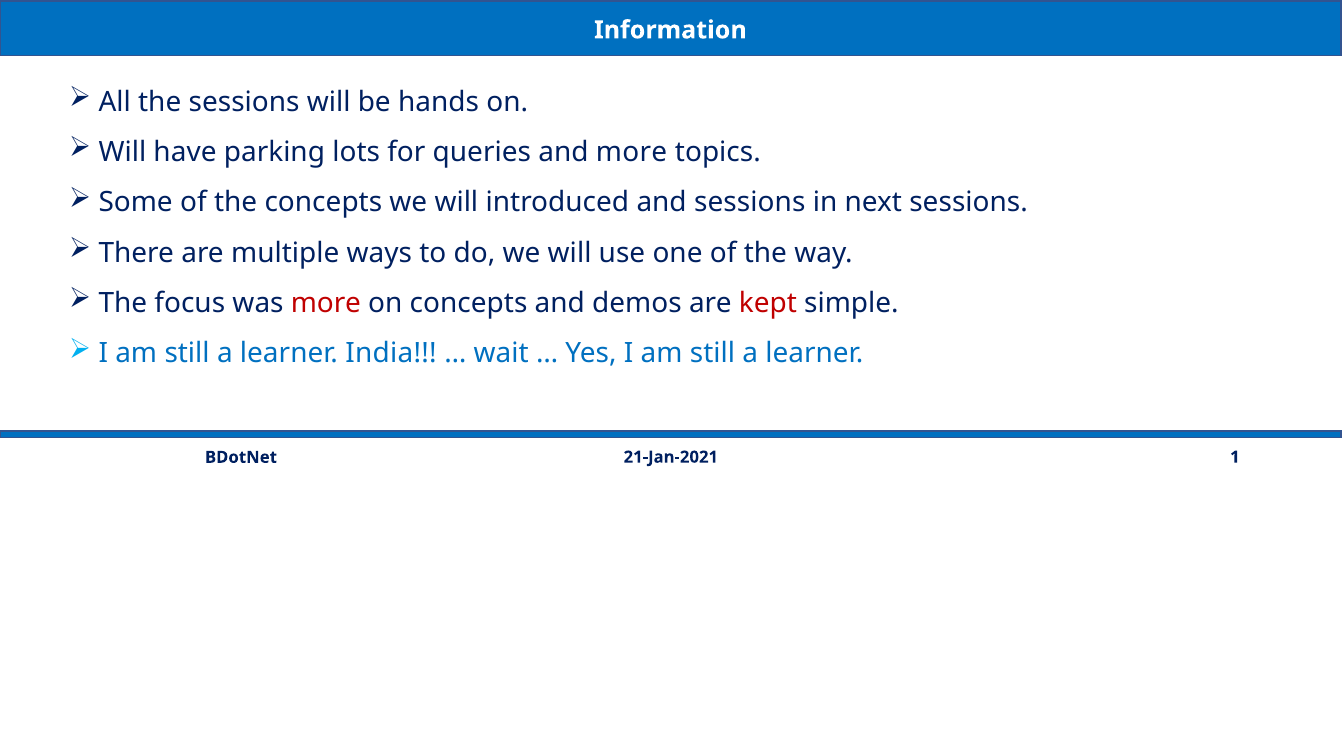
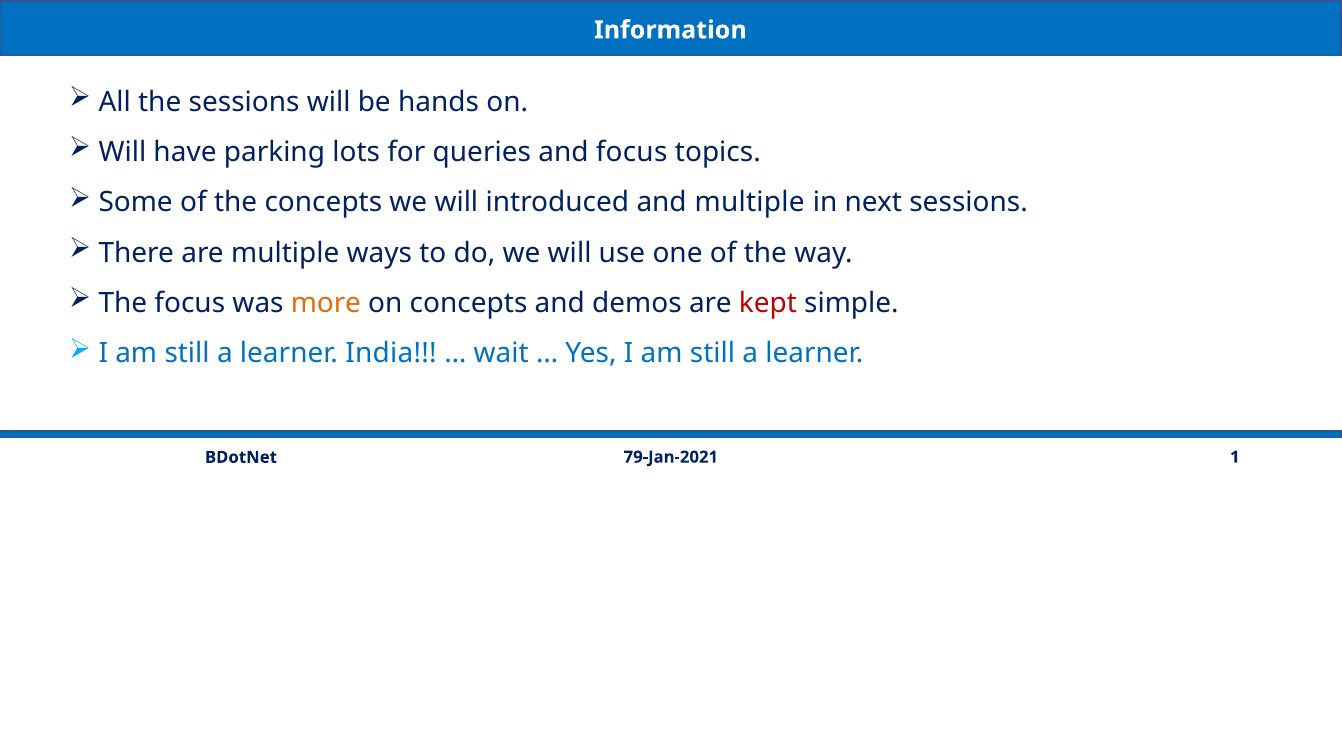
and more: more -> focus
and sessions: sessions -> multiple
more at (326, 303) colour: red -> orange
21-Jan-2021: 21-Jan-2021 -> 79-Jan-2021
